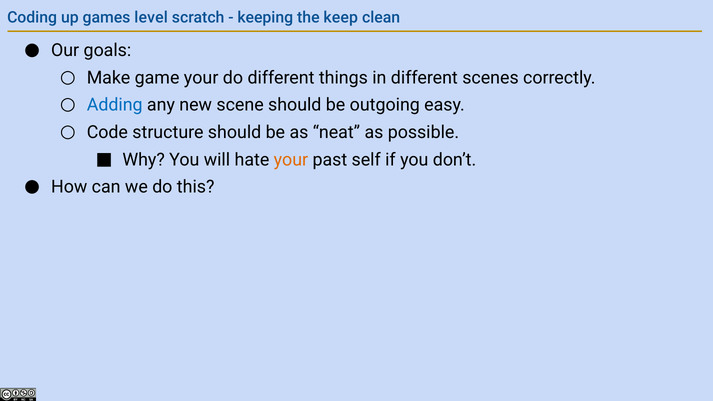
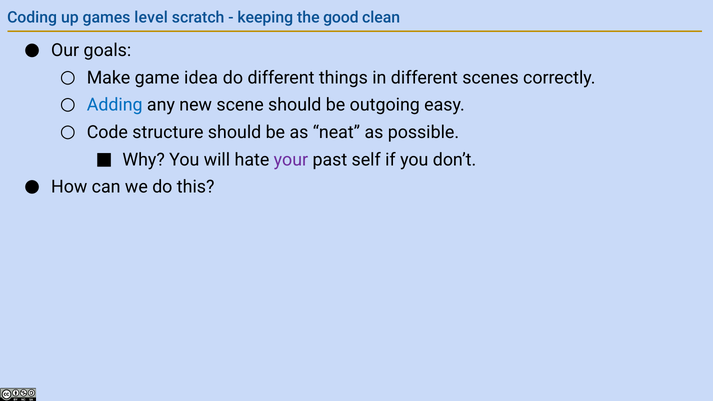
keep: keep -> good
game your: your -> idea
your at (291, 160) colour: orange -> purple
